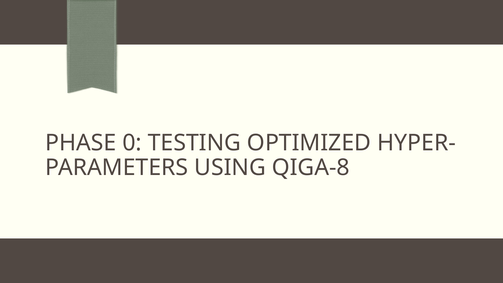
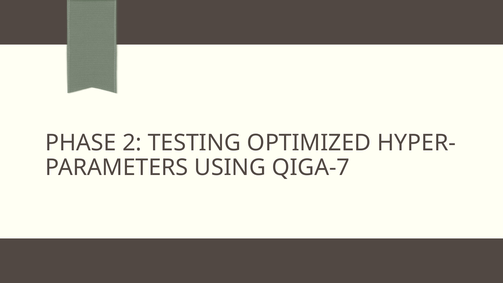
0: 0 -> 2
QIGA-8: QIGA-8 -> QIGA-7
